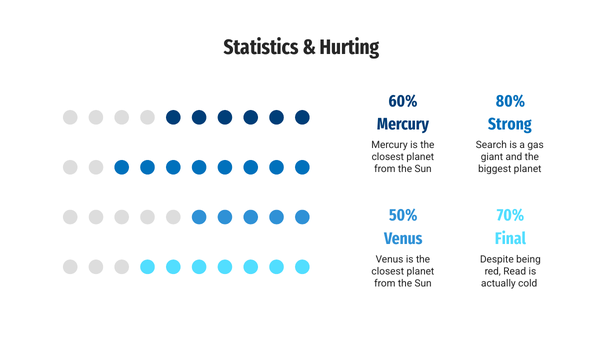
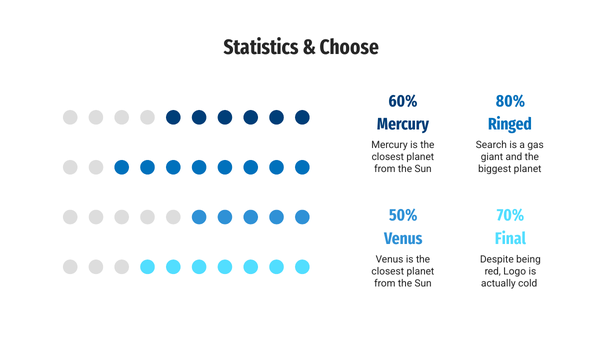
Hurting: Hurting -> Choose
Strong: Strong -> Ringed
Read: Read -> Logo
